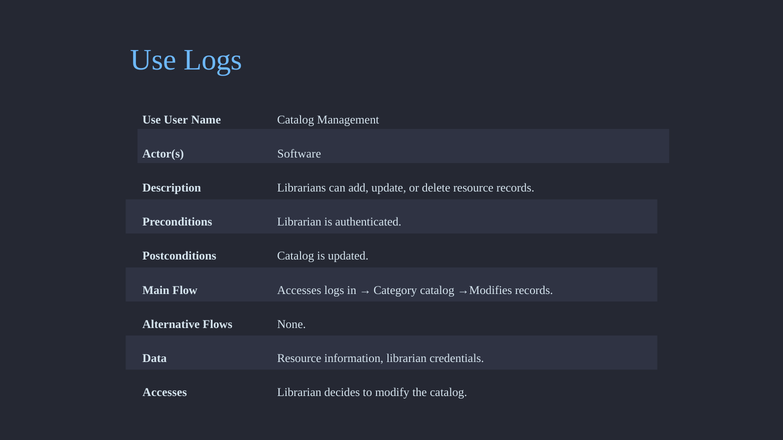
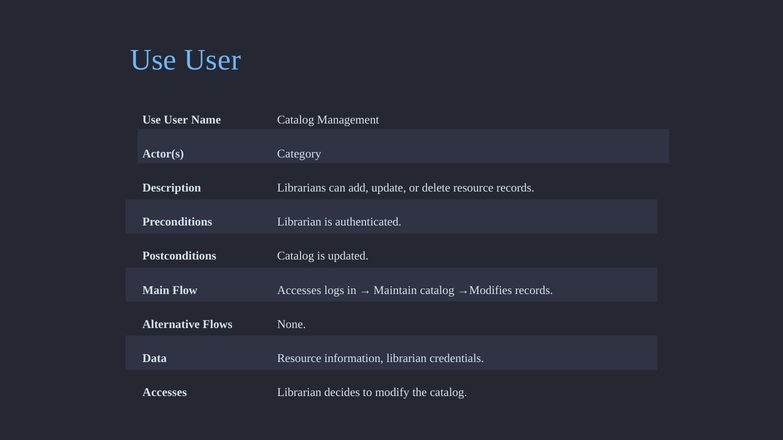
Logs at (213, 60): Logs -> User
Software: Software -> Category
Category: Category -> Maintain
